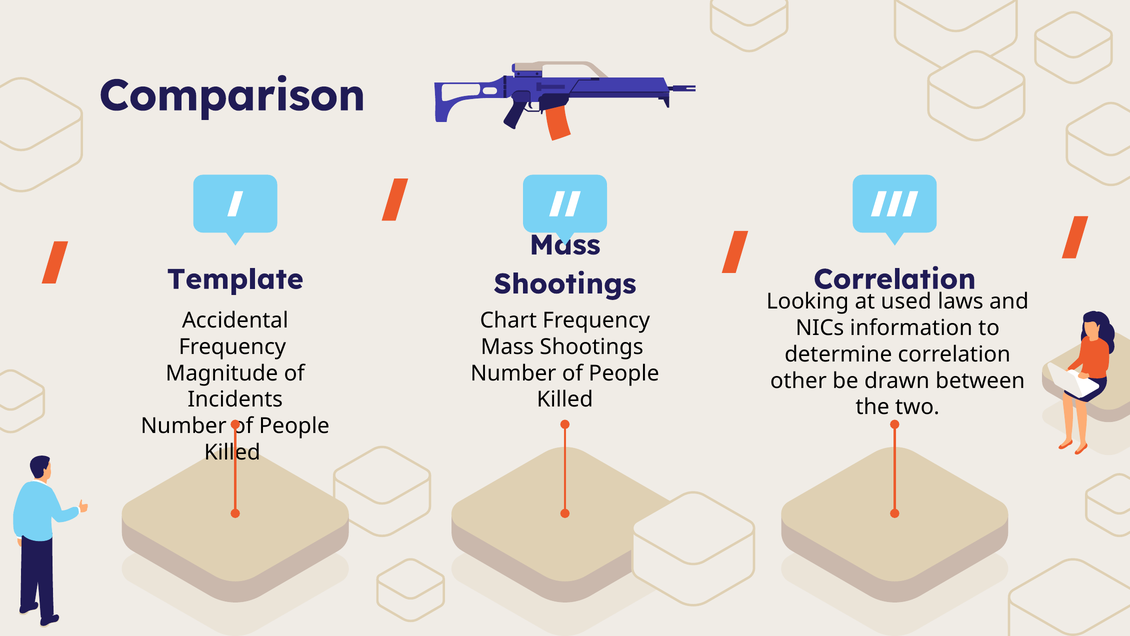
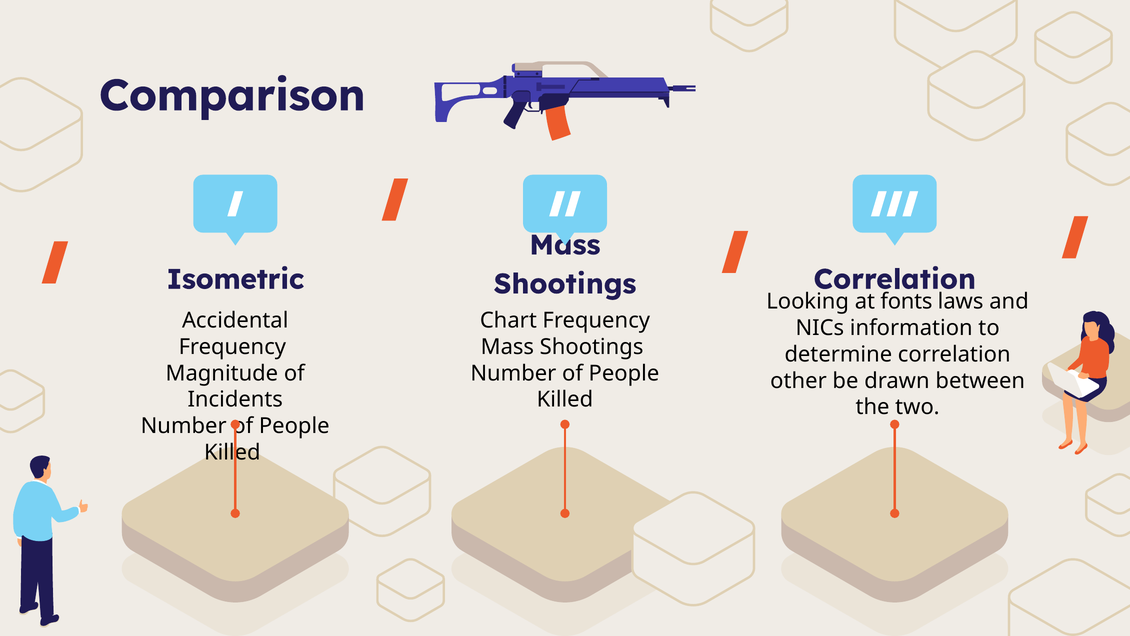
Template: Template -> Isometric
used: used -> fonts
